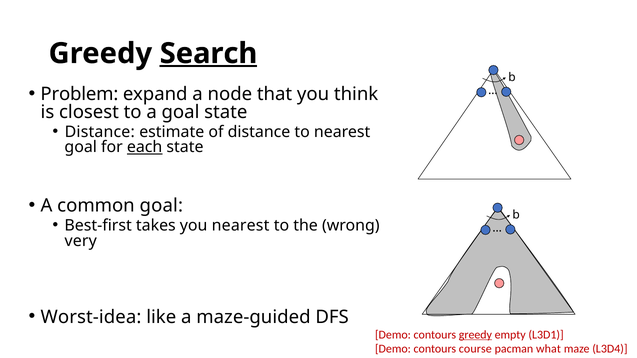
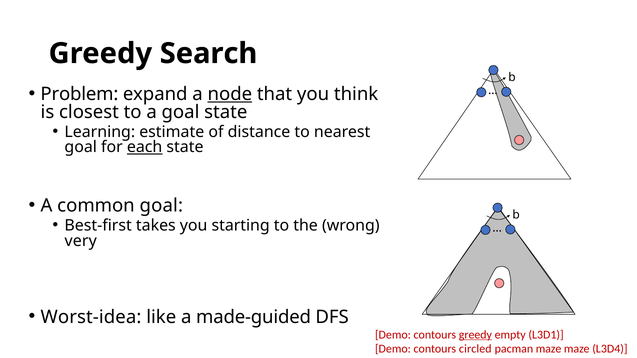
Search underline: present -> none
node underline: none -> present
Distance at (100, 132): Distance -> Learning
you nearest: nearest -> starting
maze-guided: maze-guided -> made-guided
course: course -> circled
pacman what: what -> maze
